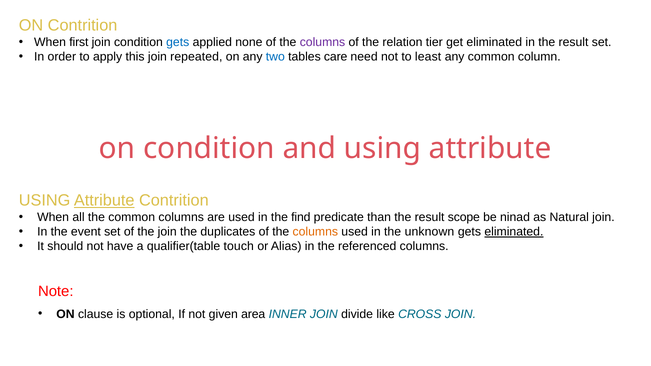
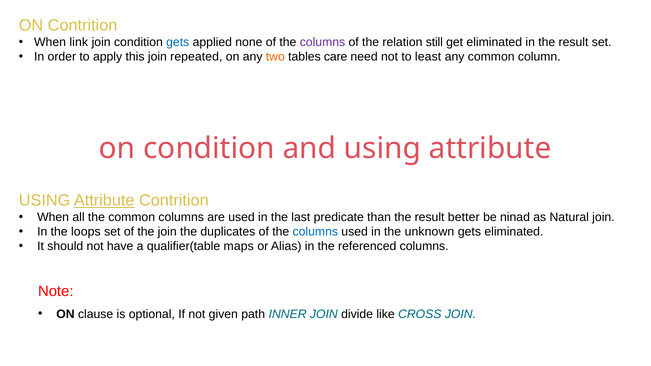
first: first -> link
tier: tier -> still
two colour: blue -> orange
find: find -> last
scope: scope -> better
event: event -> loops
columns at (315, 232) colour: orange -> blue
eliminated at (514, 232) underline: present -> none
touch: touch -> maps
area: area -> path
